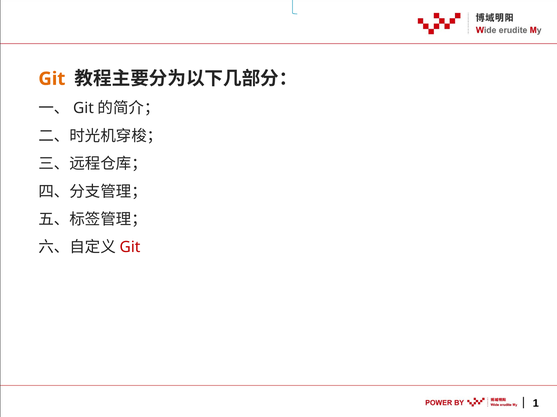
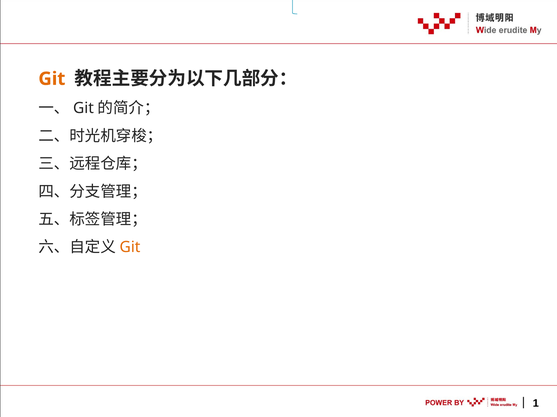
Git at (130, 248) colour: red -> orange
